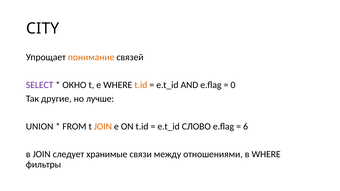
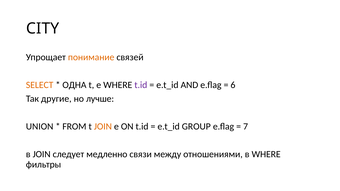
SELECT colour: purple -> orange
ОКНО: ОКНО -> ОДНА
t.id at (141, 85) colour: orange -> purple
0: 0 -> 6
СЛОВО: СЛОВО -> GROUP
6: 6 -> 7
хранимые: хранимые -> медленно
